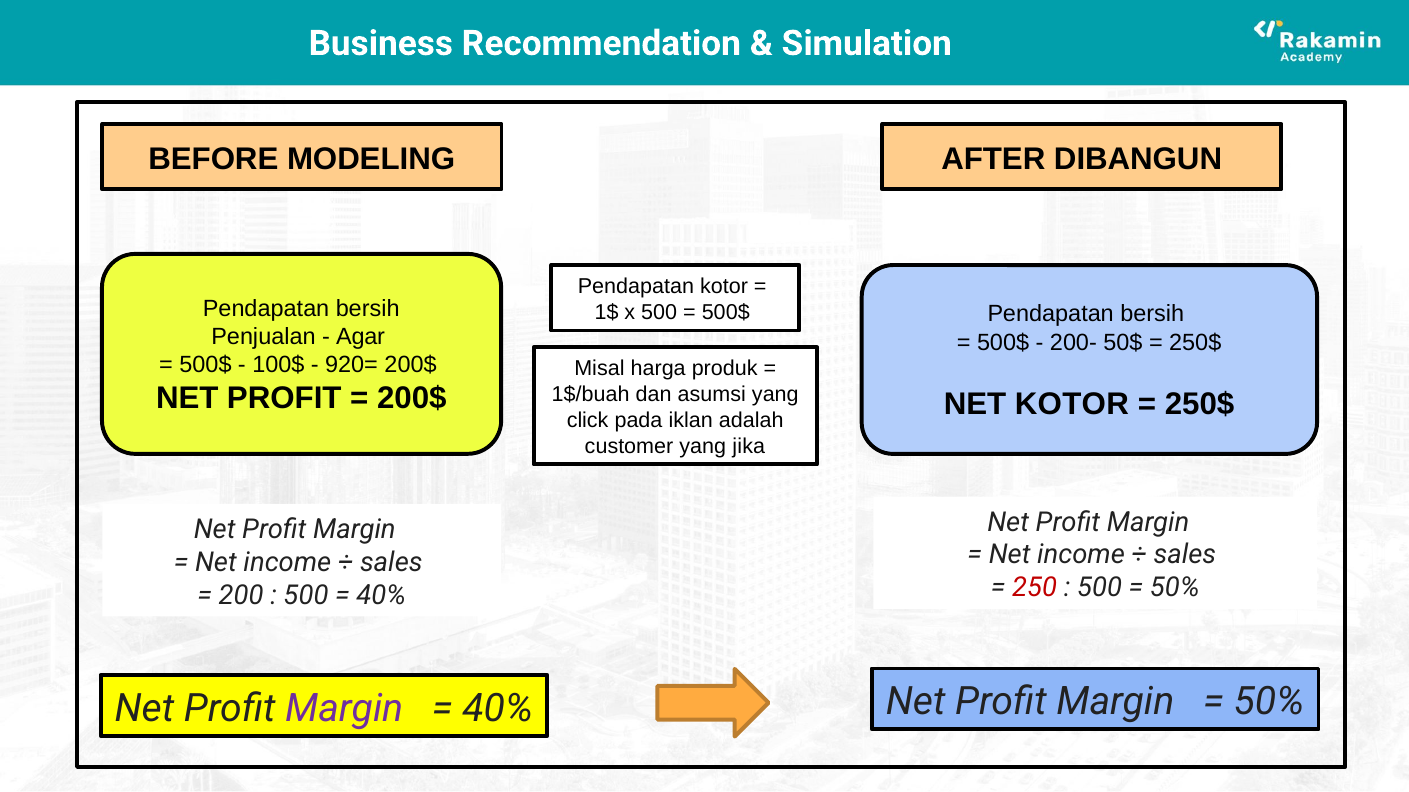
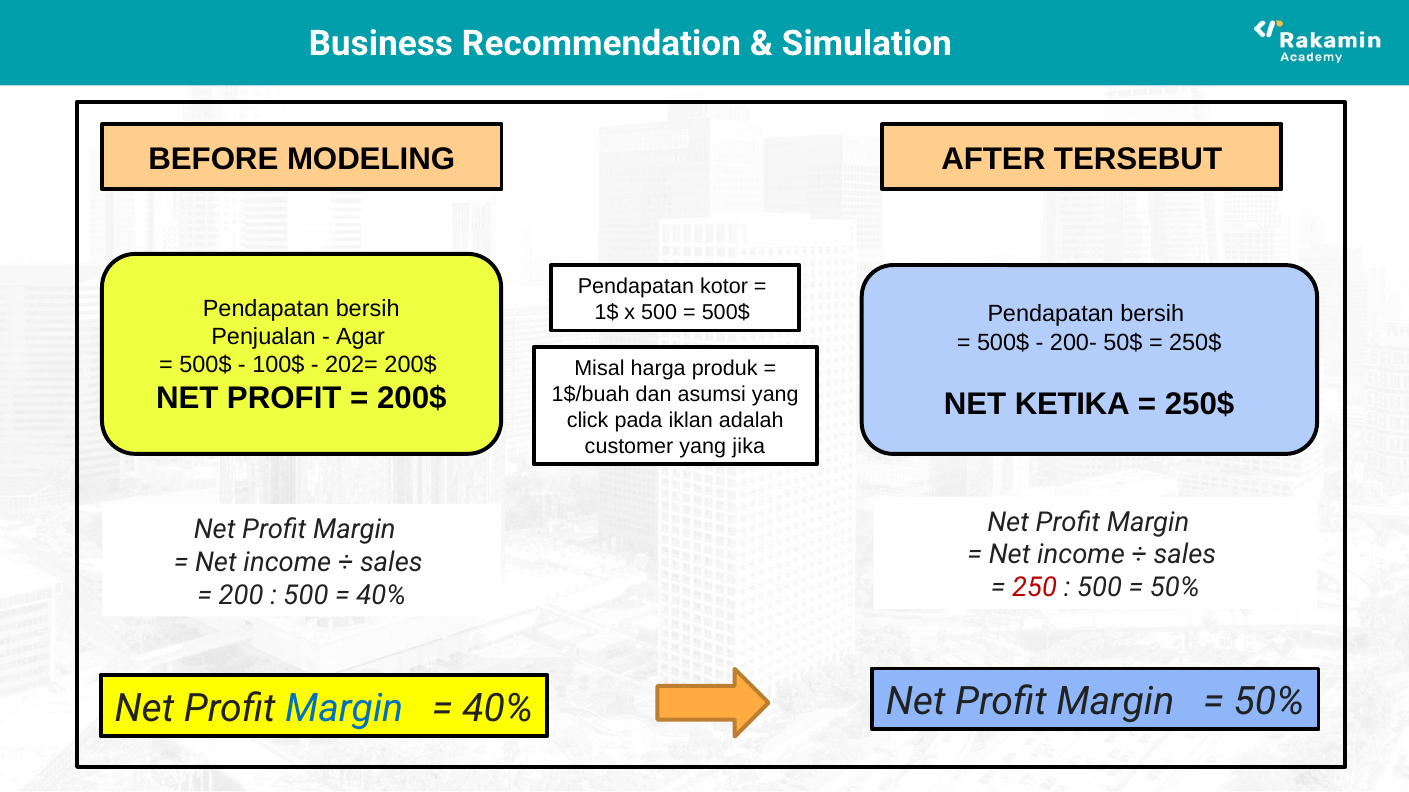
DIBANGUN: DIBANGUN -> TERSEBUT
920=: 920= -> 202=
NET KOTOR: KOTOR -> KETIKA
Margin at (344, 709) colour: purple -> blue
